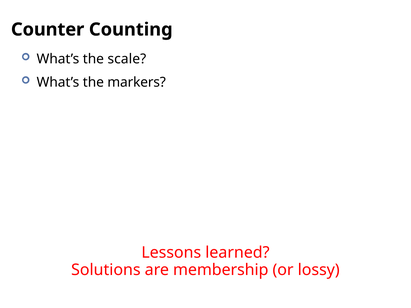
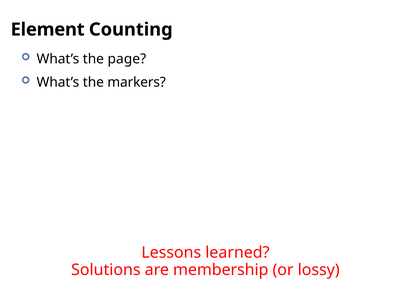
Counter: Counter -> Element
scale: scale -> page
